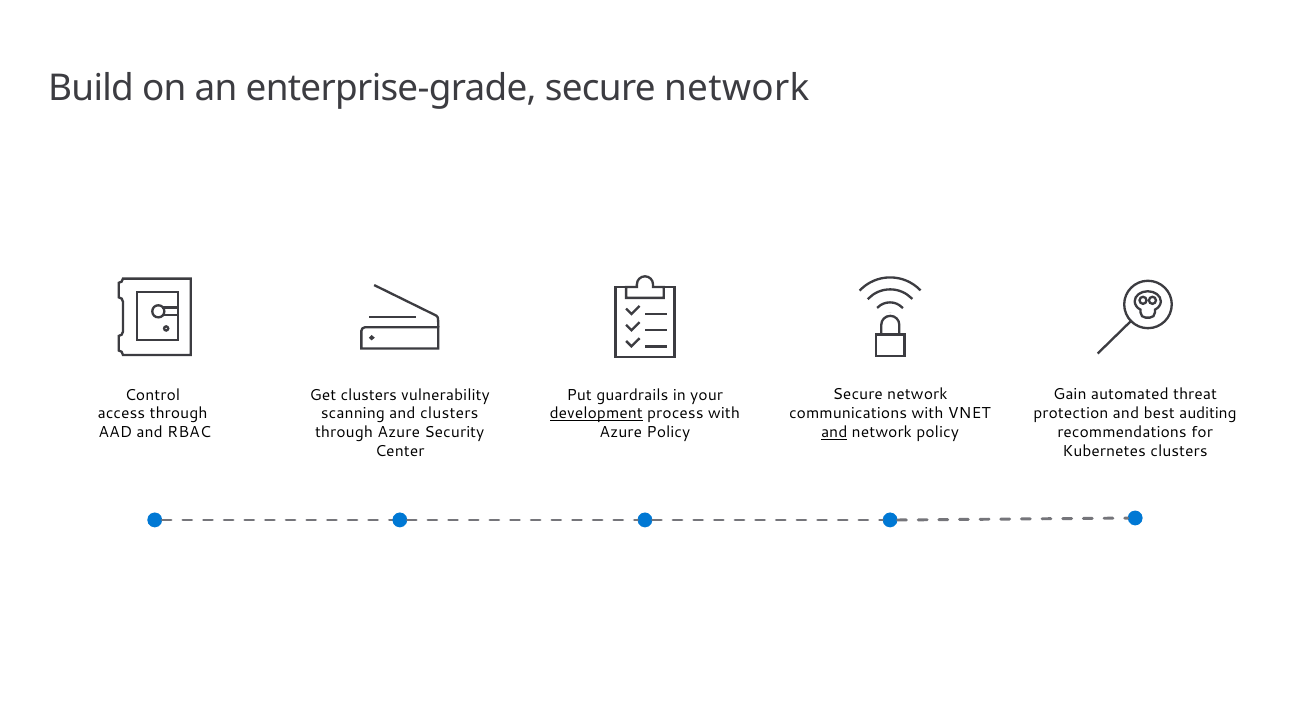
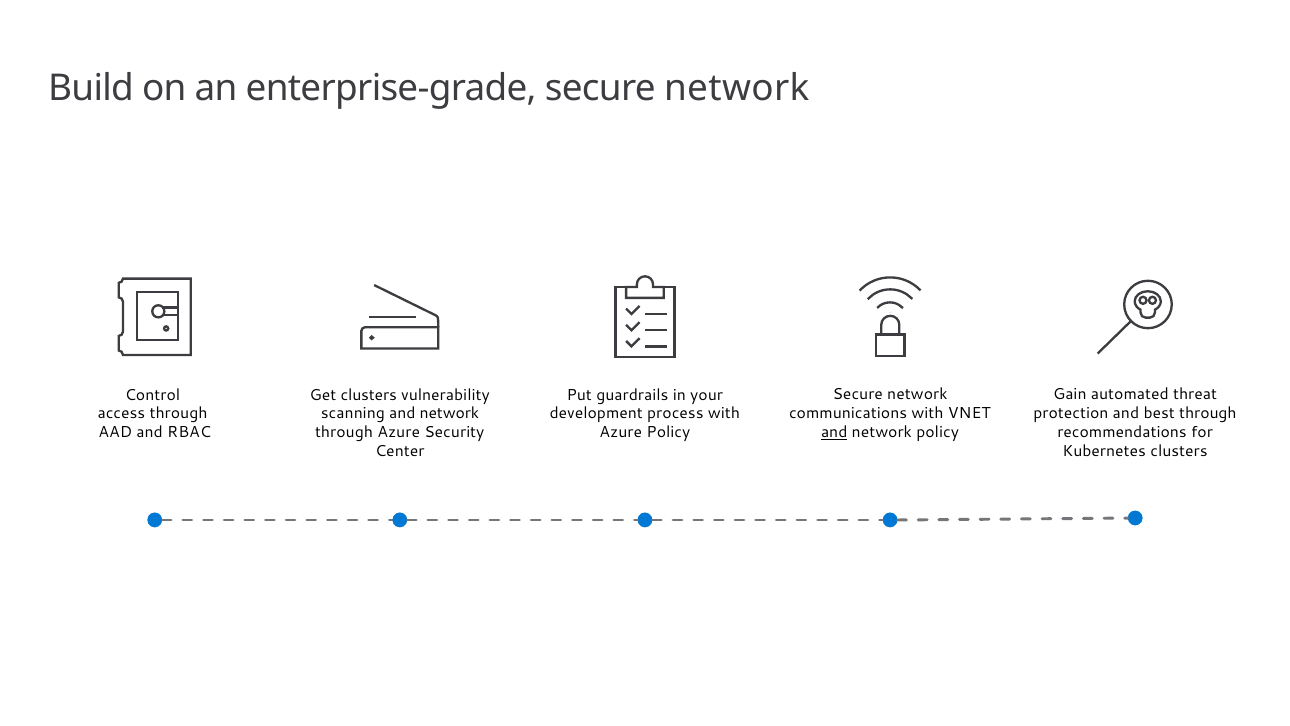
best auditing: auditing -> through
scanning and clusters: clusters -> network
development underline: present -> none
